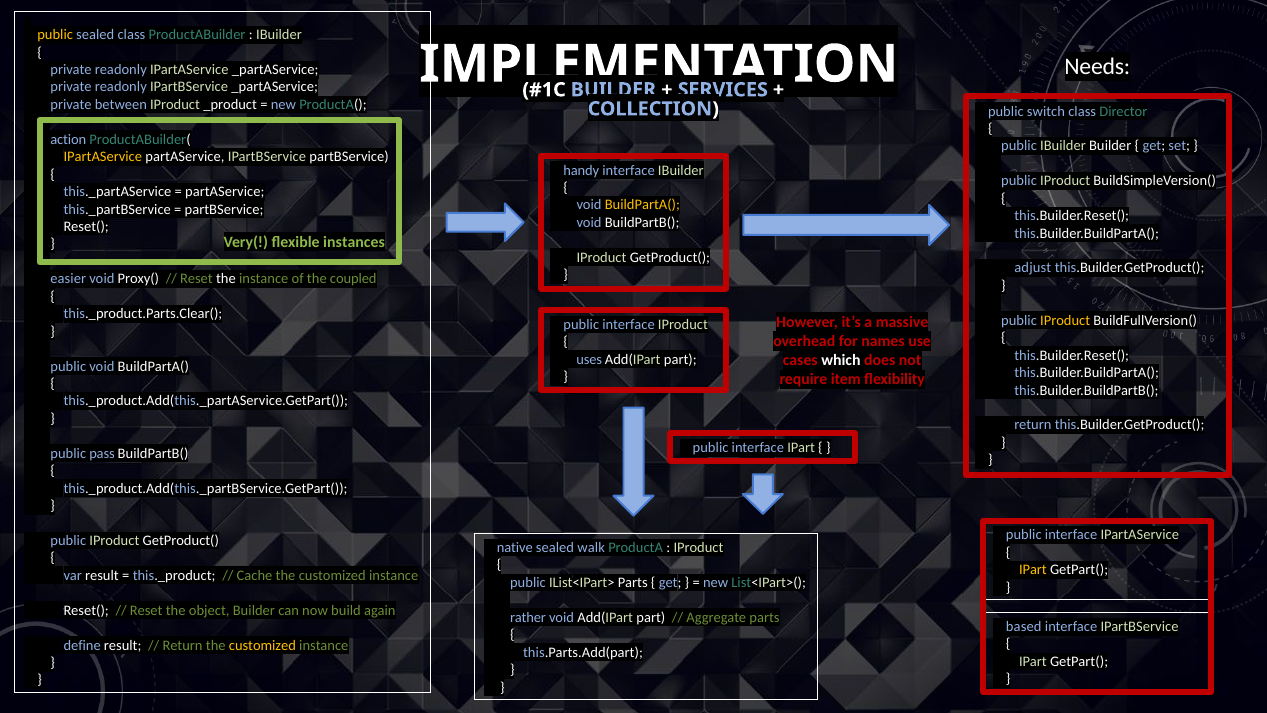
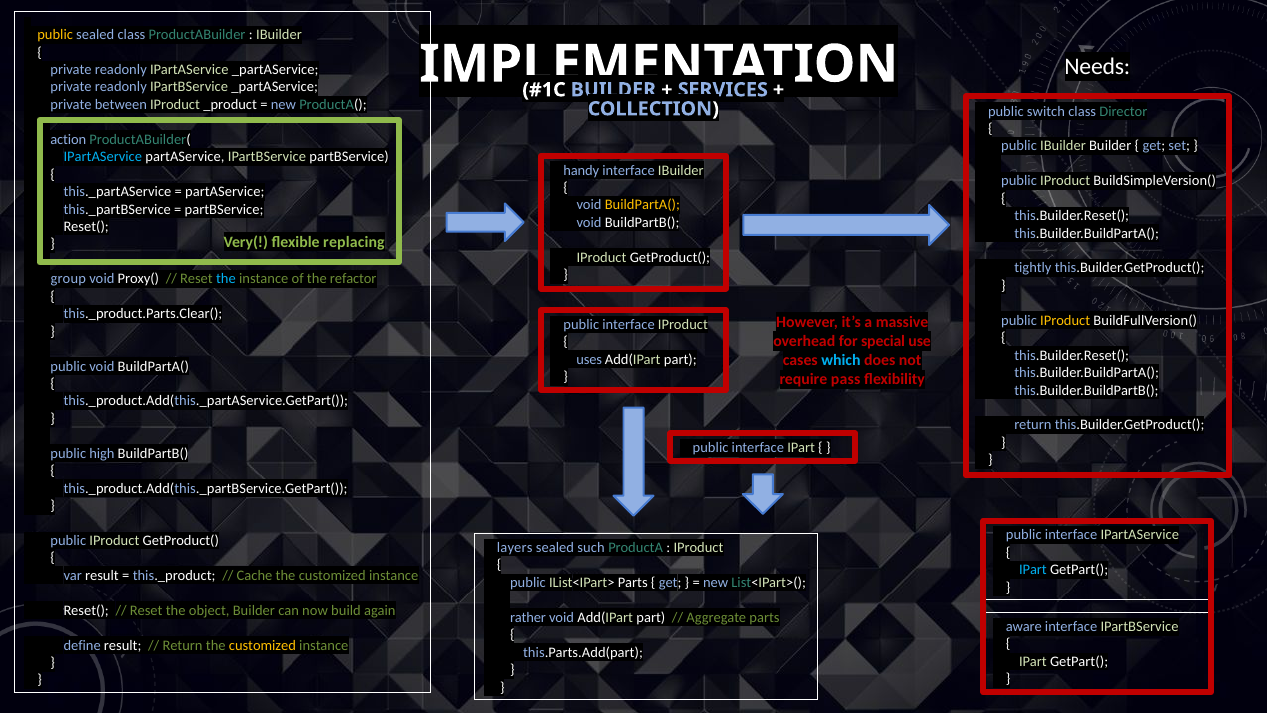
IPartAService at (103, 157) colour: yellow -> light blue
instances: instances -> replacing
adjust: adjust -> tightly
easier: easier -> group
the at (226, 279) colour: white -> light blue
coupled: coupled -> refactor
names: names -> special
which colour: white -> light blue
item: item -> pass
pass: pass -> high
native: native -> layers
walk: walk -> such
IPart at (1033, 570) colour: yellow -> light blue
based: based -> aware
